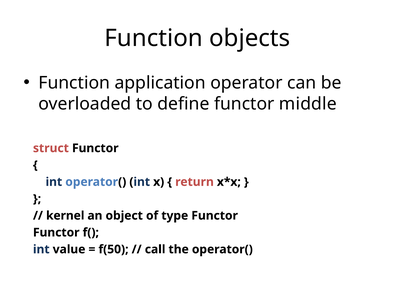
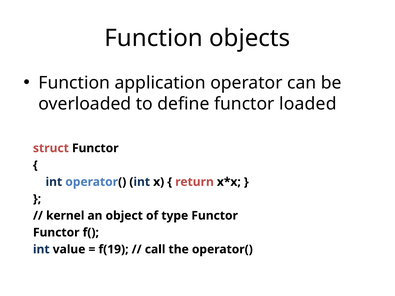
middle: middle -> loaded
f(50: f(50 -> f(19
